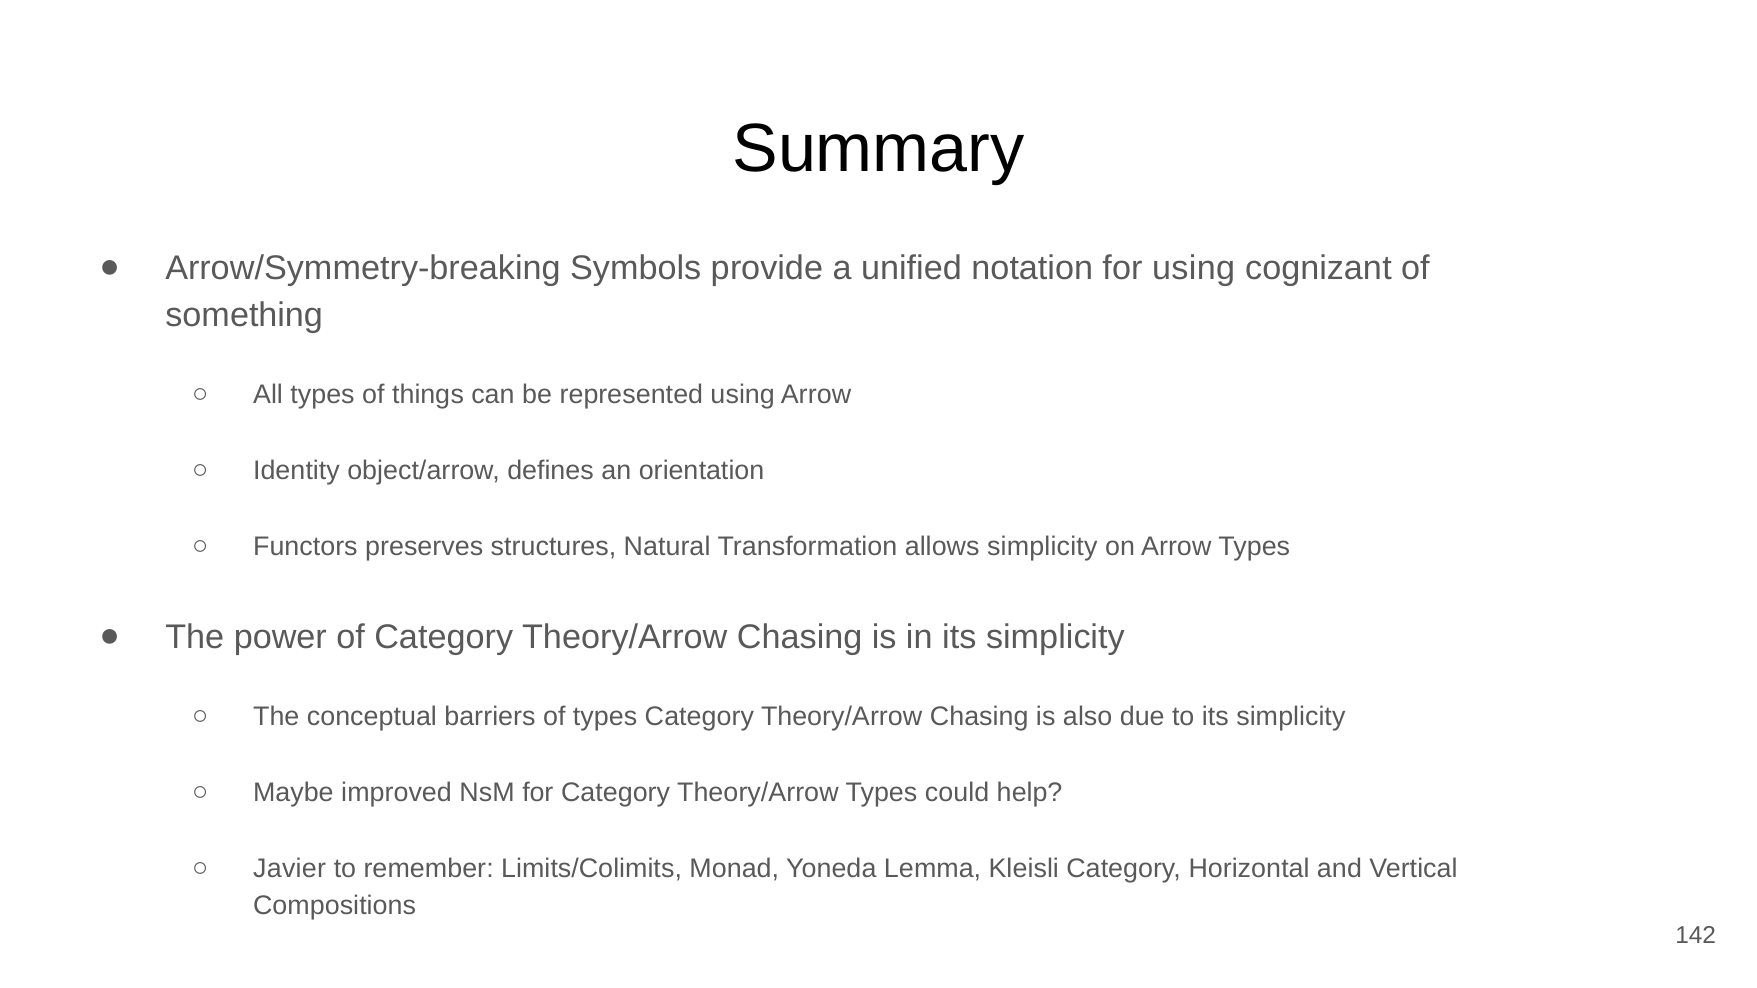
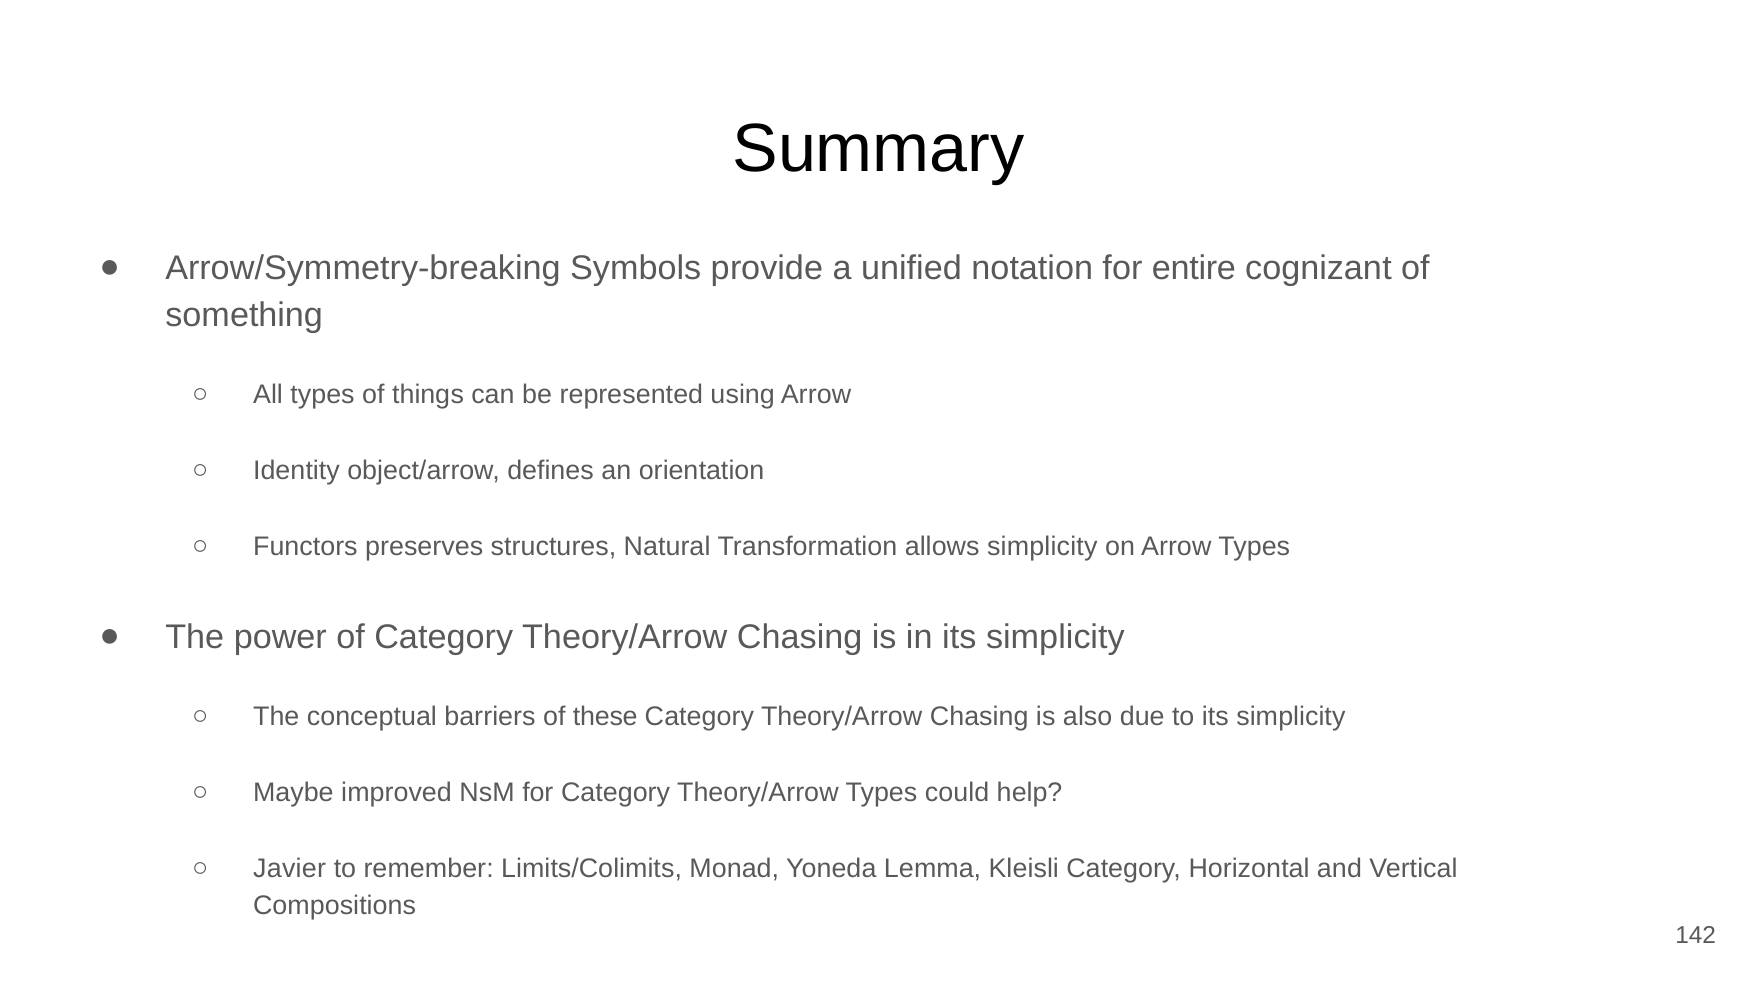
for using: using -> entire
of types: types -> these
